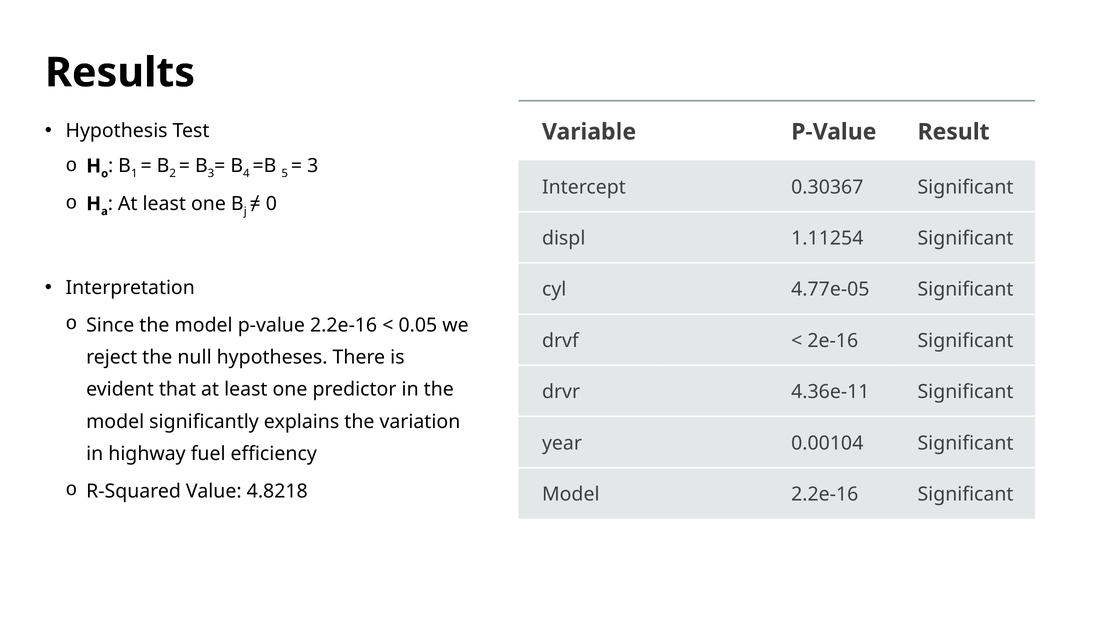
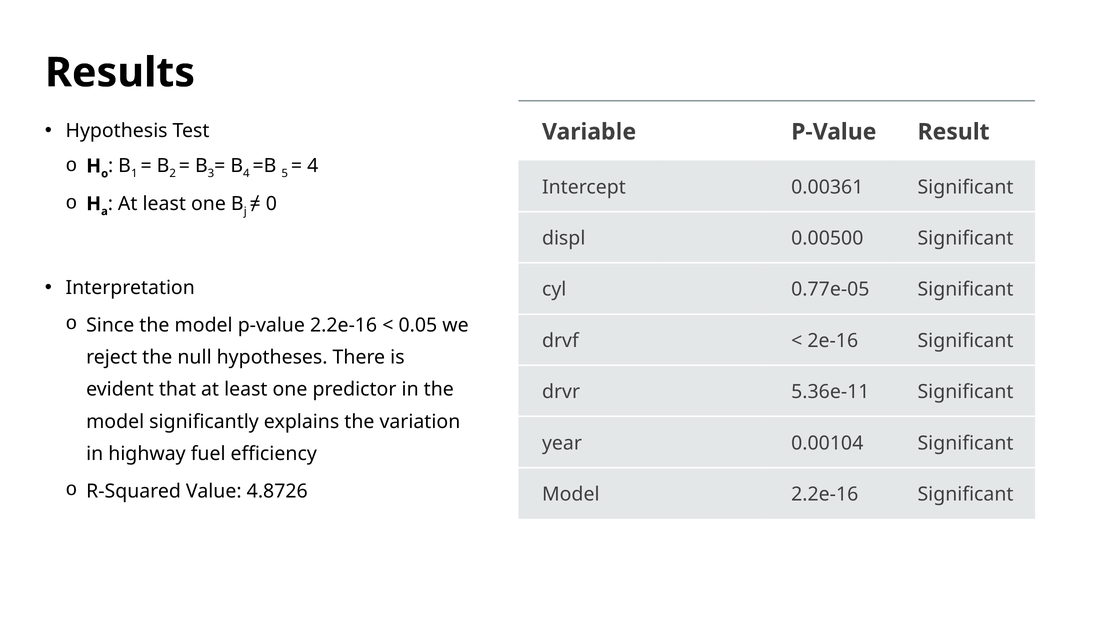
3 at (313, 166): 3 -> 4
0.30367: 0.30367 -> 0.00361
1.11254: 1.11254 -> 0.00500
4.77e-05: 4.77e-05 -> 0.77e-05
4.36e-11: 4.36e-11 -> 5.36e-11
4.8218: 4.8218 -> 4.8726
